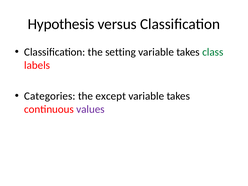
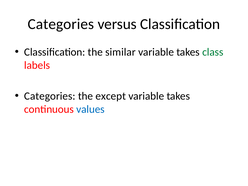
Hypothesis at (61, 24): Hypothesis -> Categories
setting: setting -> similar
values colour: purple -> blue
